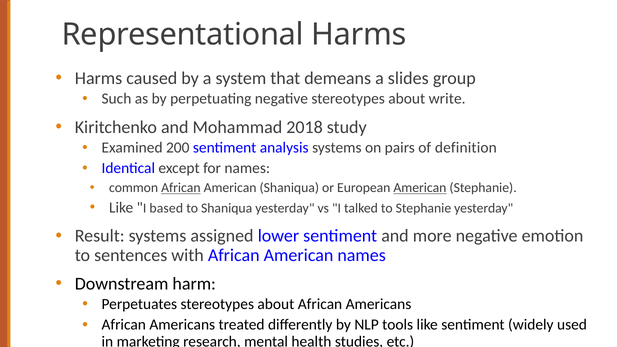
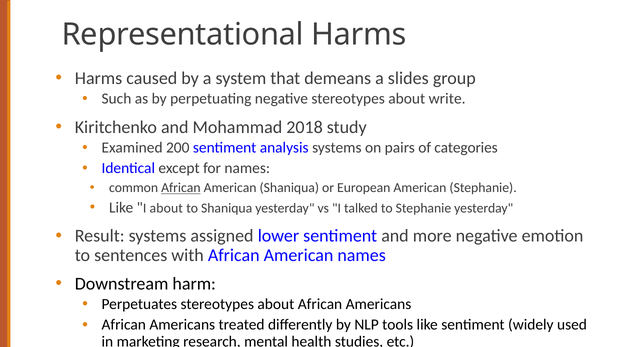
definition: definition -> categories
American at (420, 188) underline: present -> none
I based: based -> about
